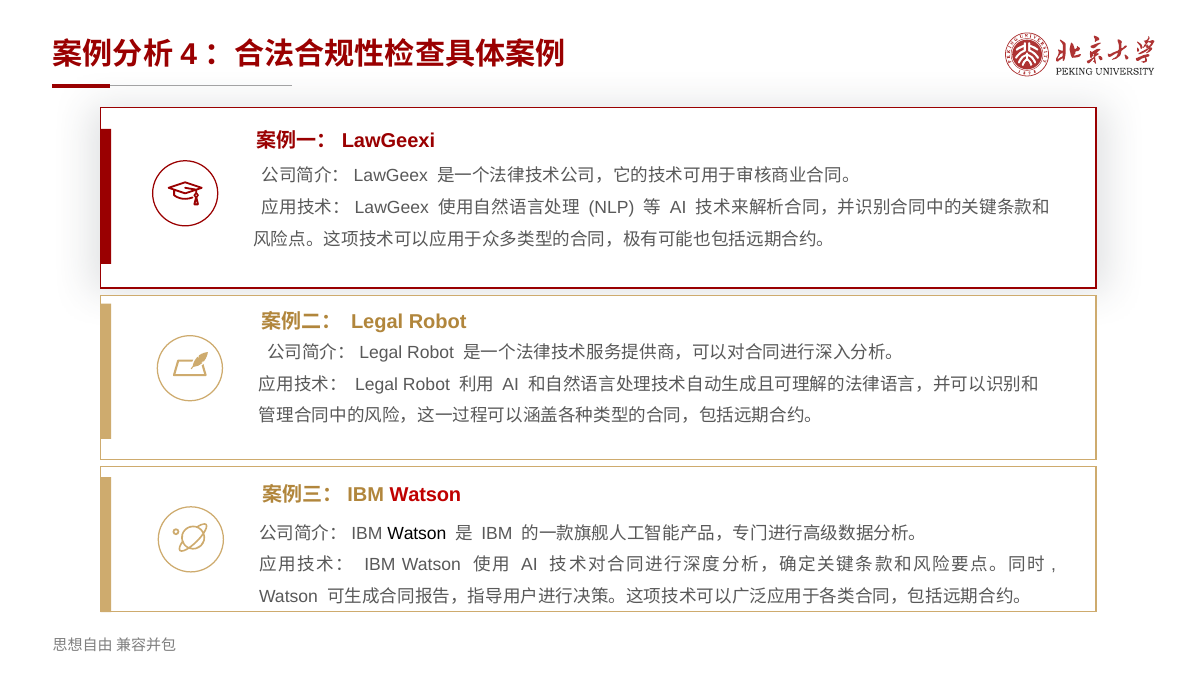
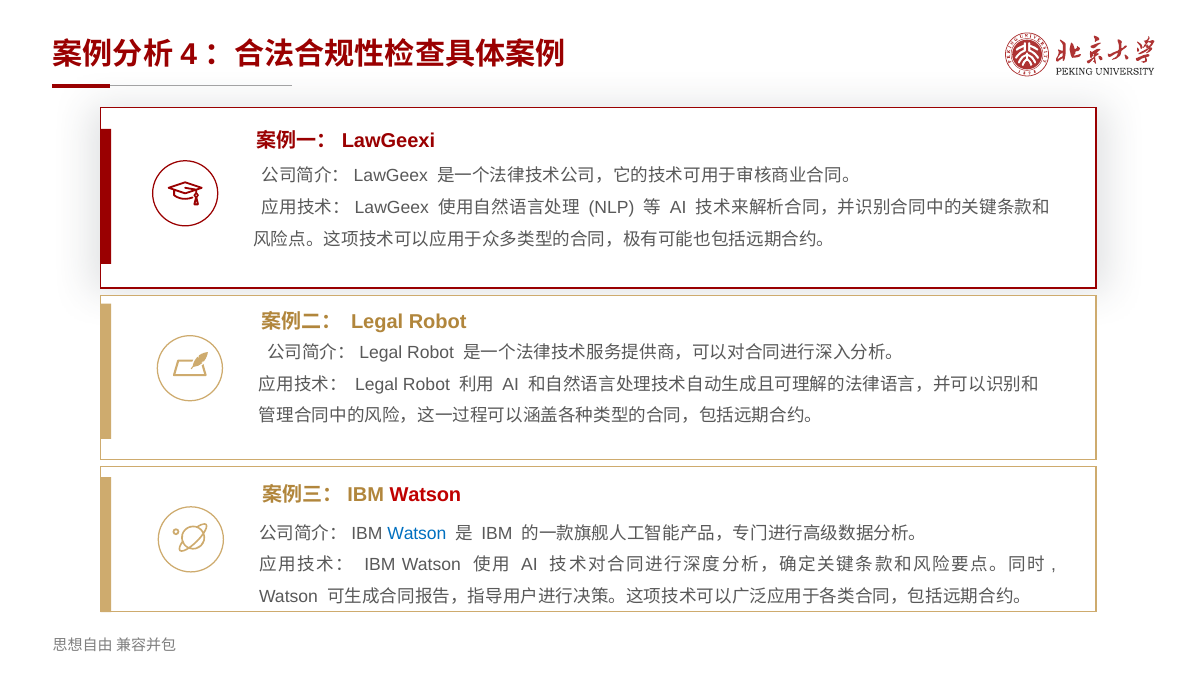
Watson at (417, 534) colour: black -> blue
